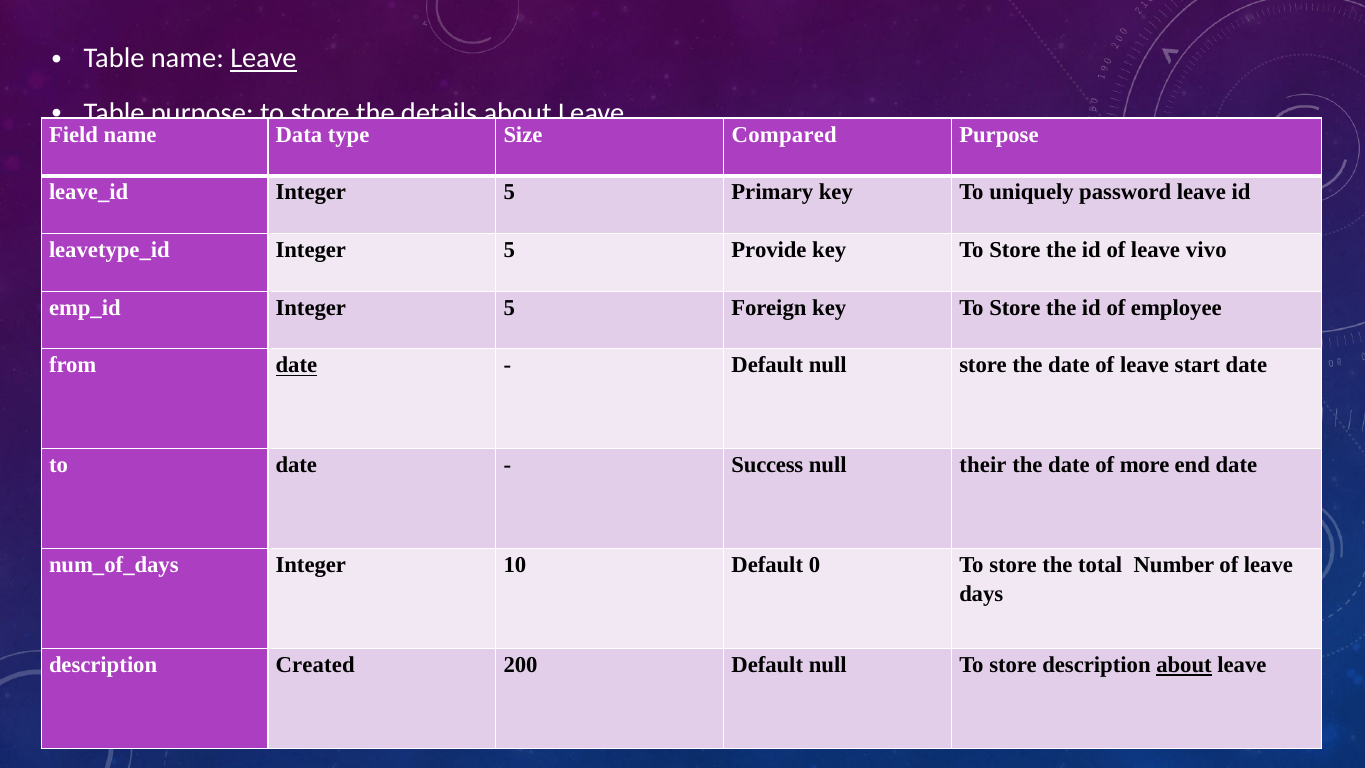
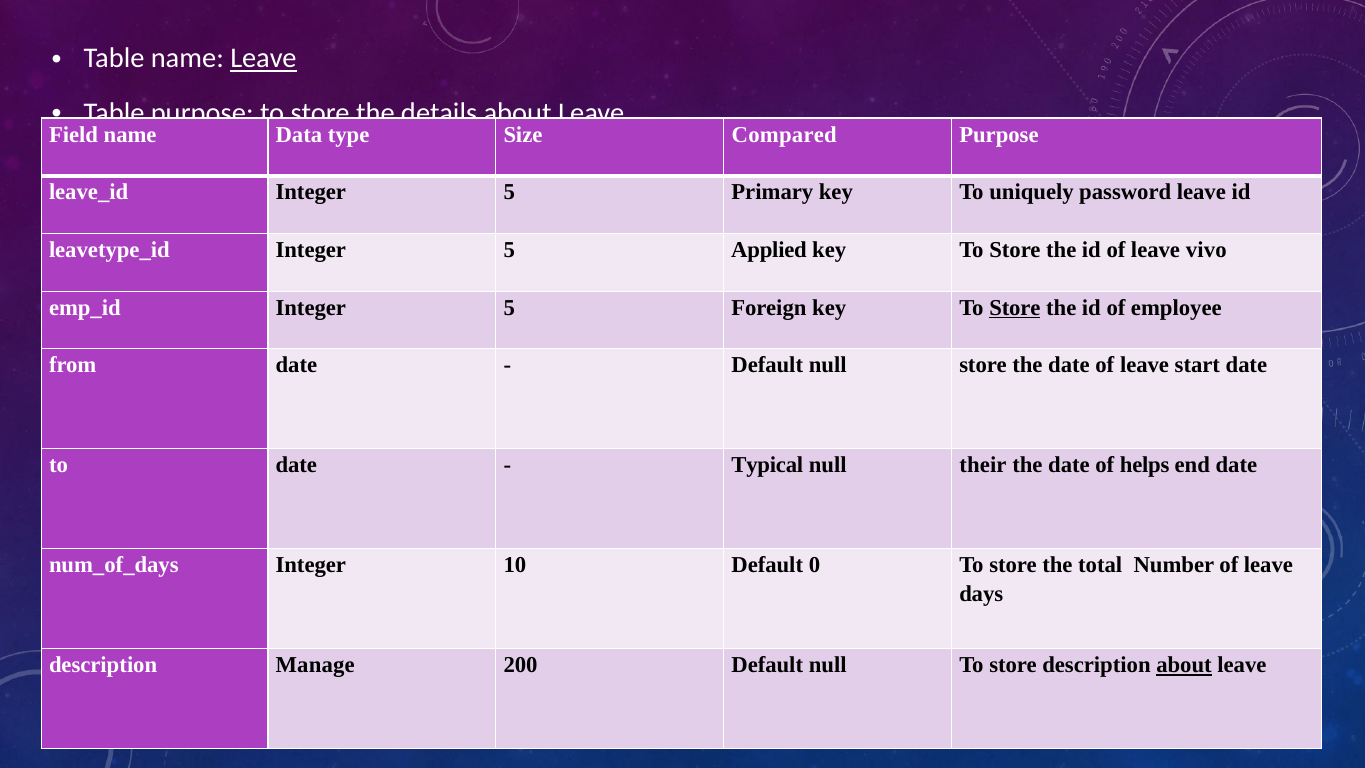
Provide: Provide -> Applied
Store at (1015, 308) underline: none -> present
date at (296, 365) underline: present -> none
Success: Success -> Typical
more: more -> helps
Created: Created -> Manage
